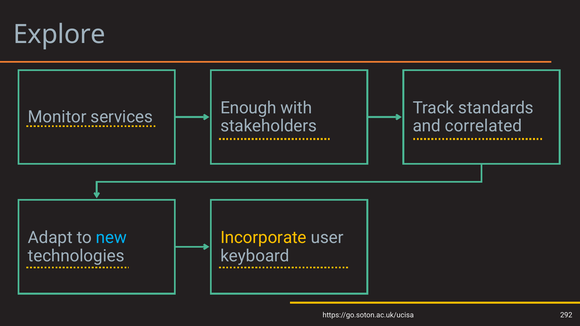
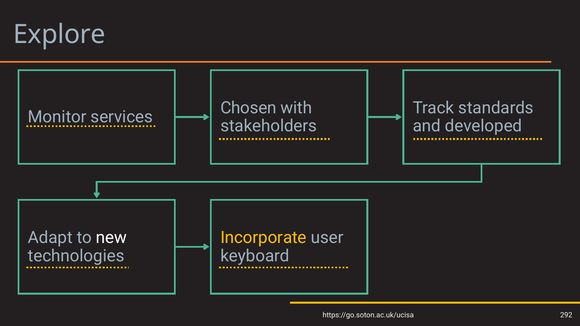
Enough: Enough -> Chosen
correlated: correlated -> developed
new colour: light blue -> white
